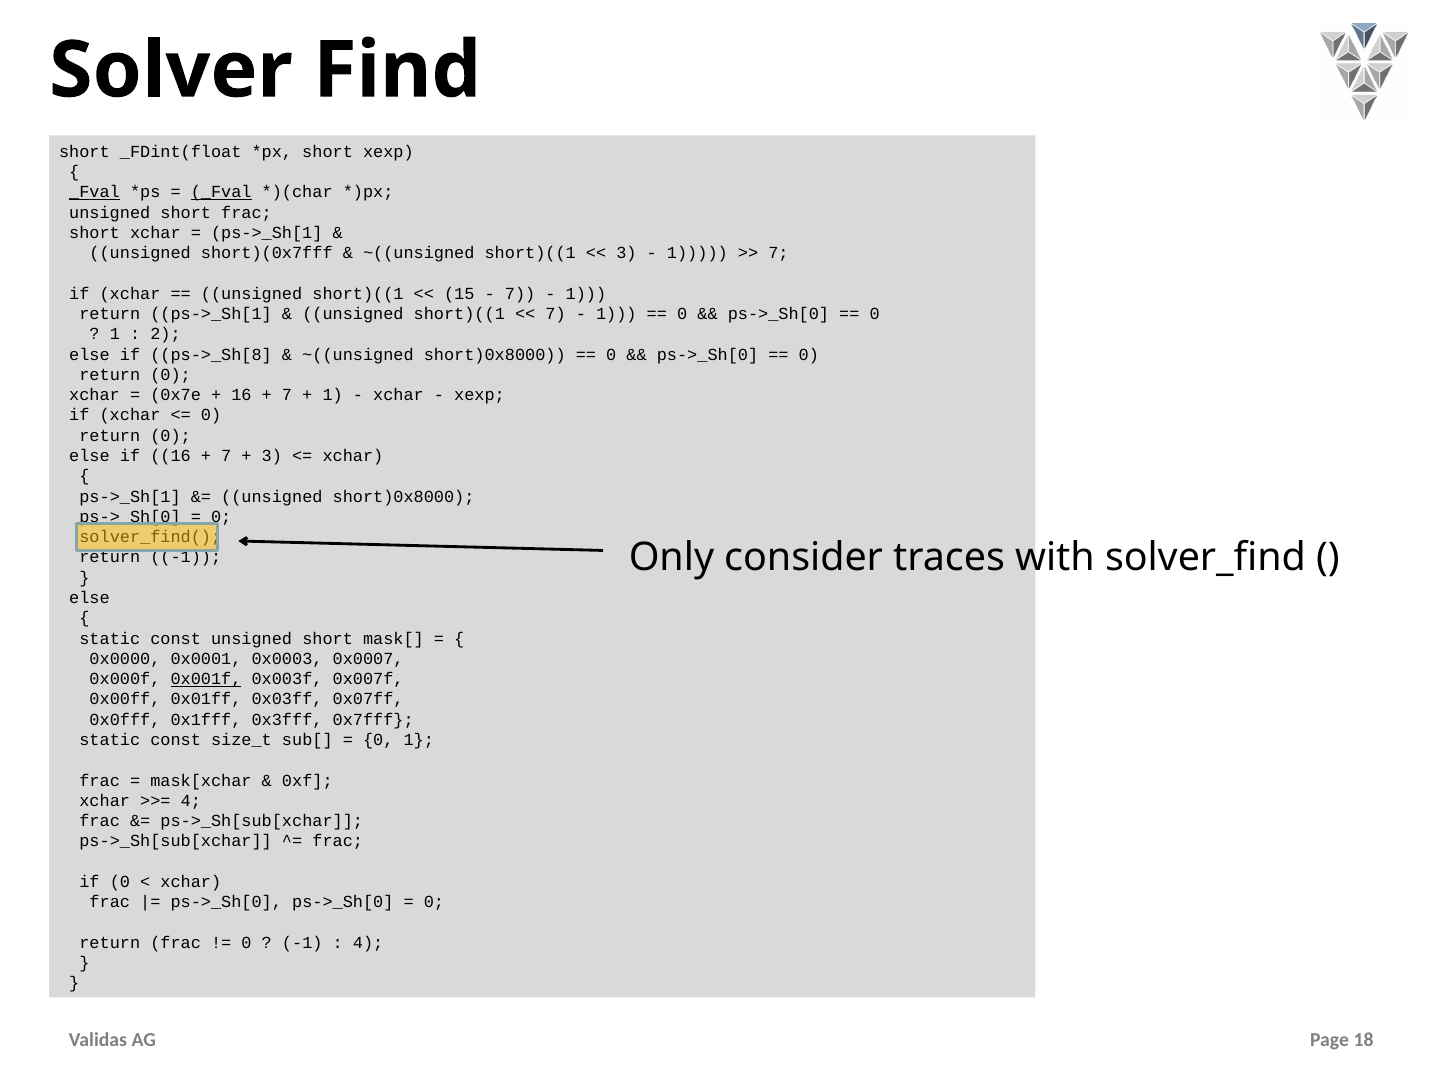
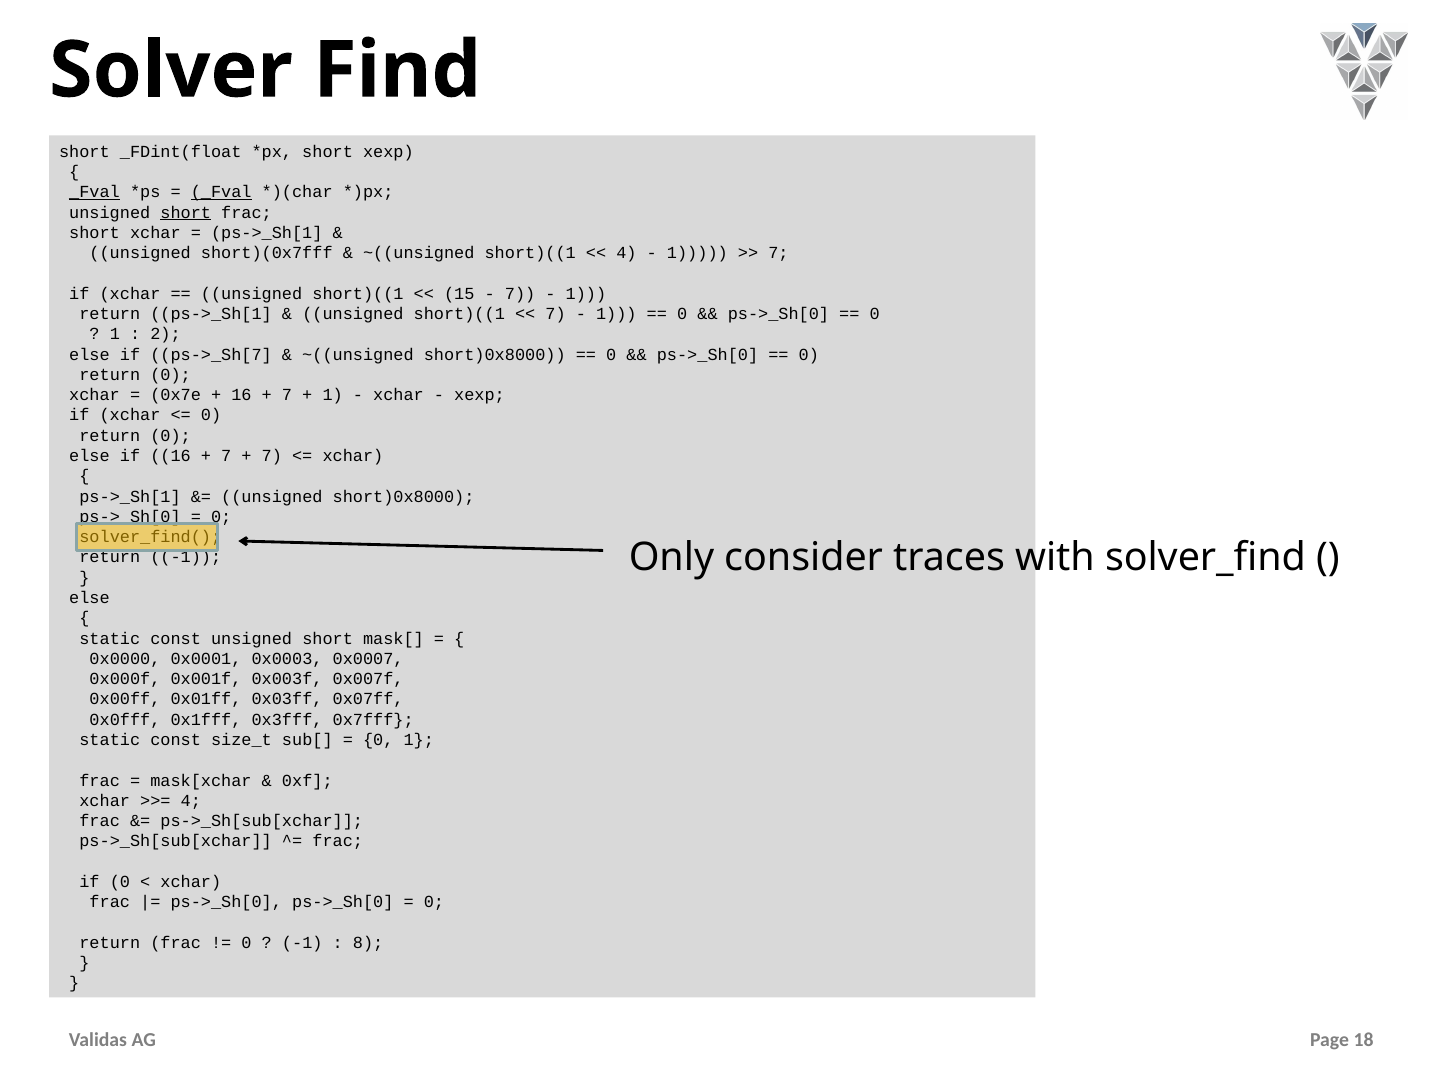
short at (186, 212) underline: none -> present
3 at (626, 253): 3 -> 4
ps->_Sh[8: ps->_Sh[8 -> ps->_Sh[7
3 at (272, 456): 3 -> 7
0x001f underline: present -> none
4 at (368, 942): 4 -> 8
